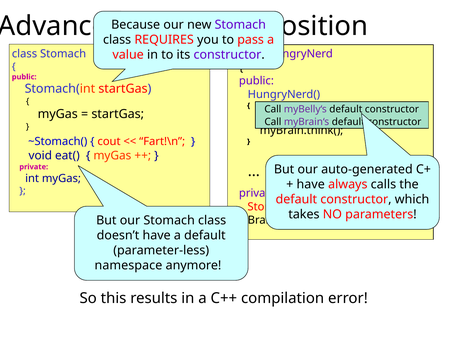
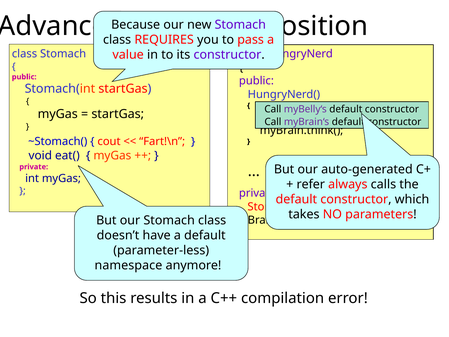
have at (311, 184): have -> refer
